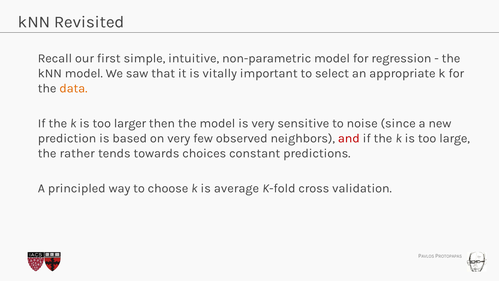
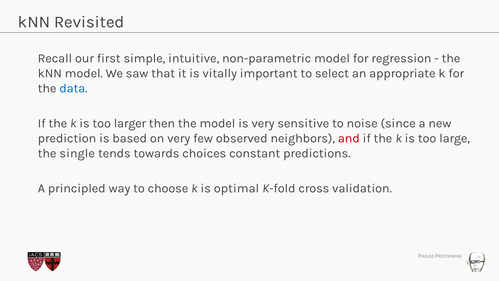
data colour: orange -> blue
rather: rather -> single
average: average -> optimal
